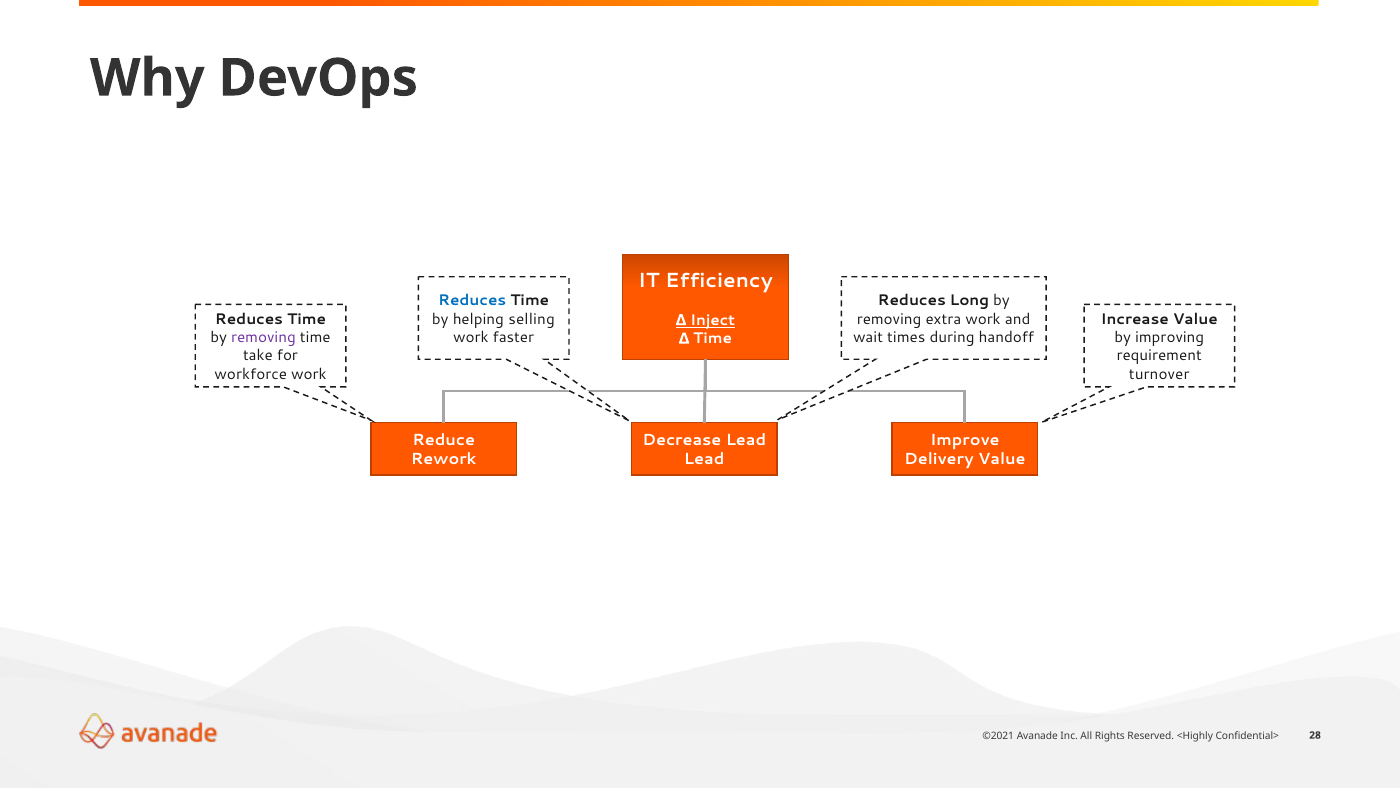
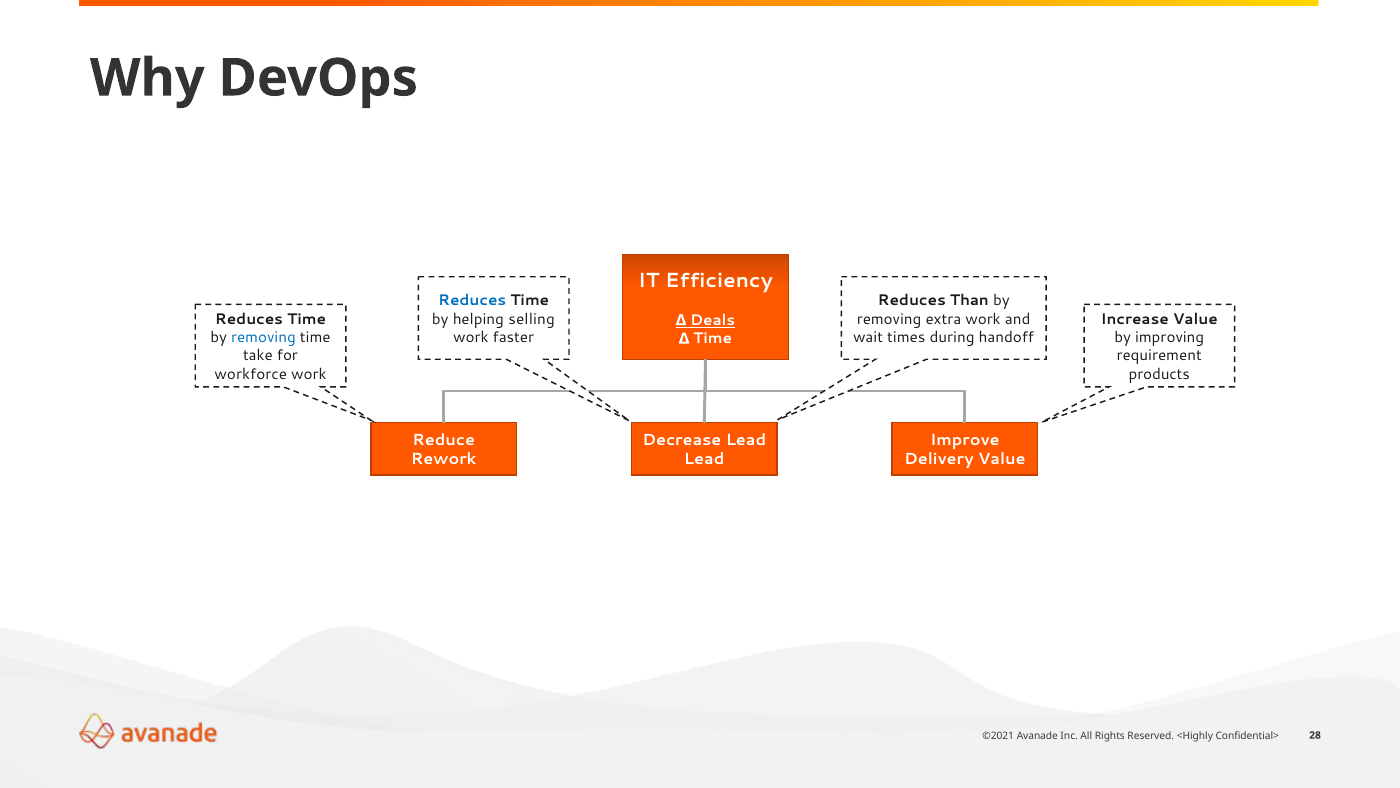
Long: Long -> Than
Inject: Inject -> Deals
removing at (263, 337) colour: purple -> blue
turnover: turnover -> products
